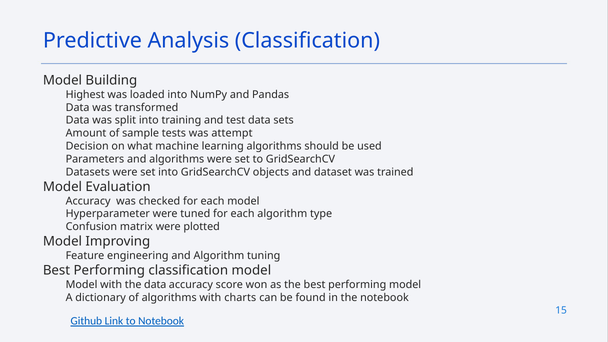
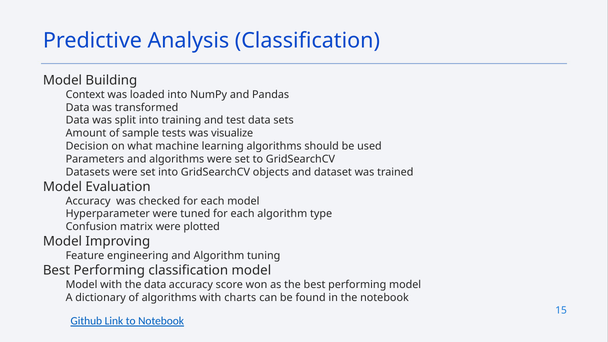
Highest: Highest -> Context
attempt: attempt -> visualize
